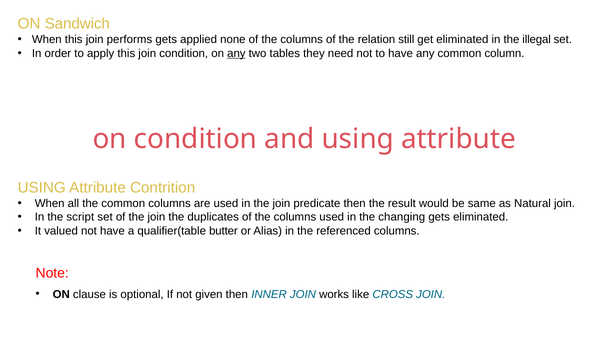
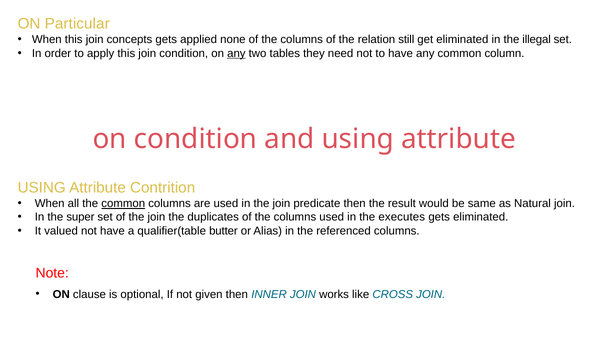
Sandwich: Sandwich -> Particular
performs: performs -> concepts
common at (123, 203) underline: none -> present
script: script -> super
changing: changing -> executes
